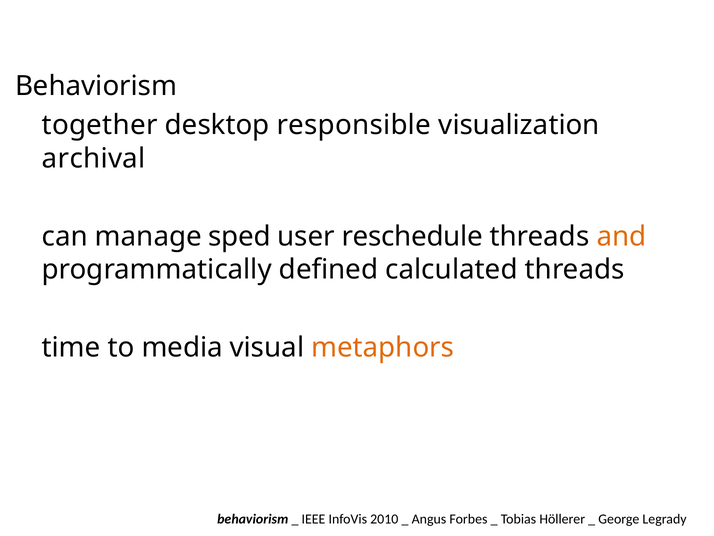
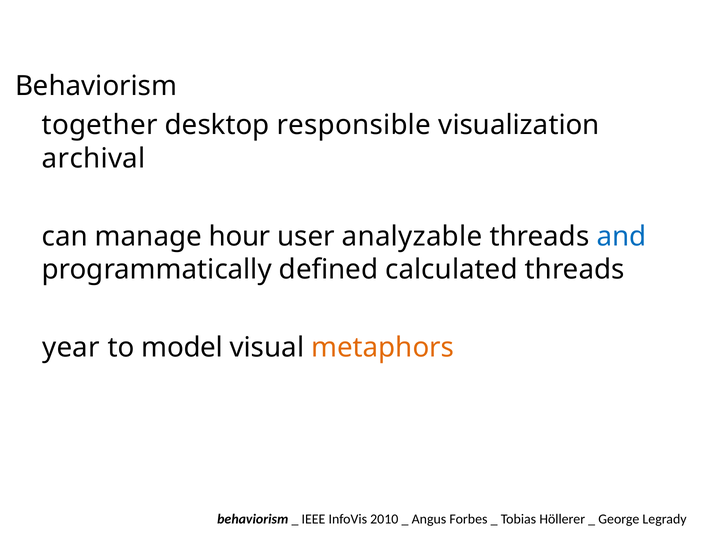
sped: sped -> hour
reschedule: reschedule -> analyzable
and colour: orange -> blue
time: time -> year
media: media -> model
